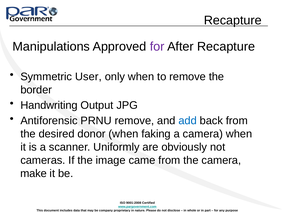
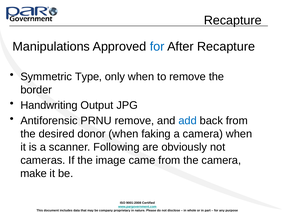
for at (157, 46) colour: purple -> blue
User: User -> Type
Uniformly: Uniformly -> Following
